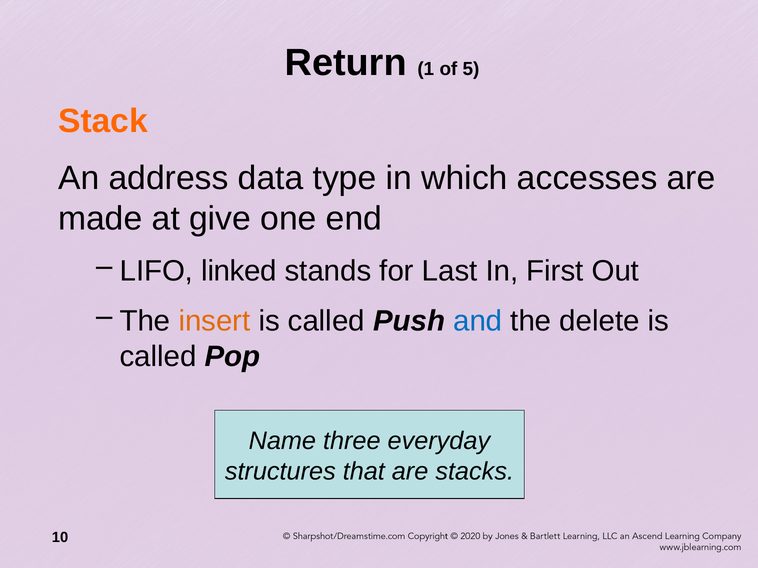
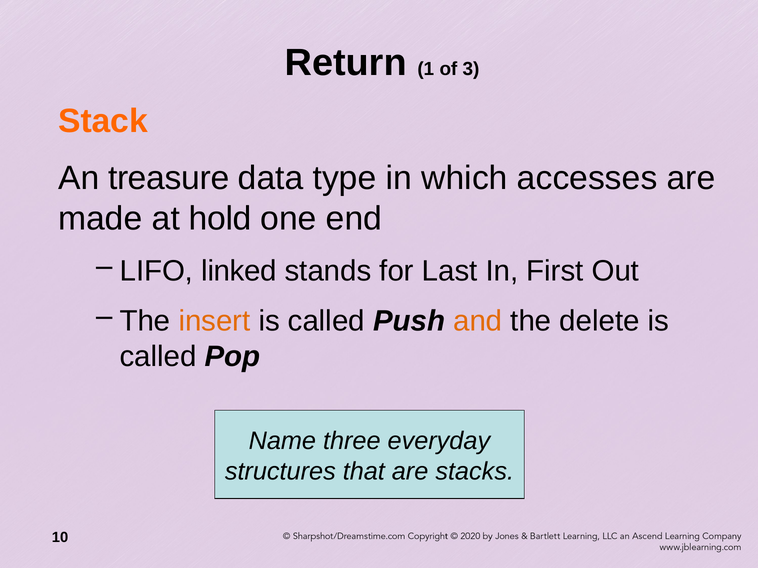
5: 5 -> 3
address: address -> treasure
give: give -> hold
and colour: blue -> orange
